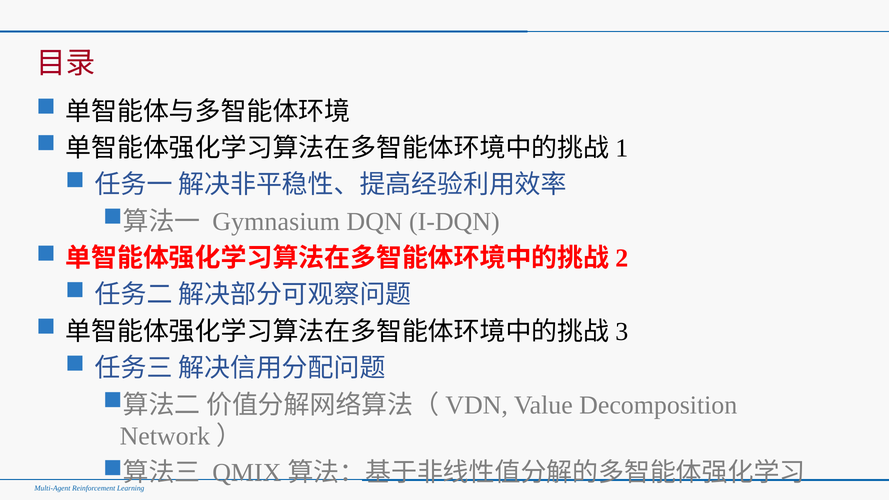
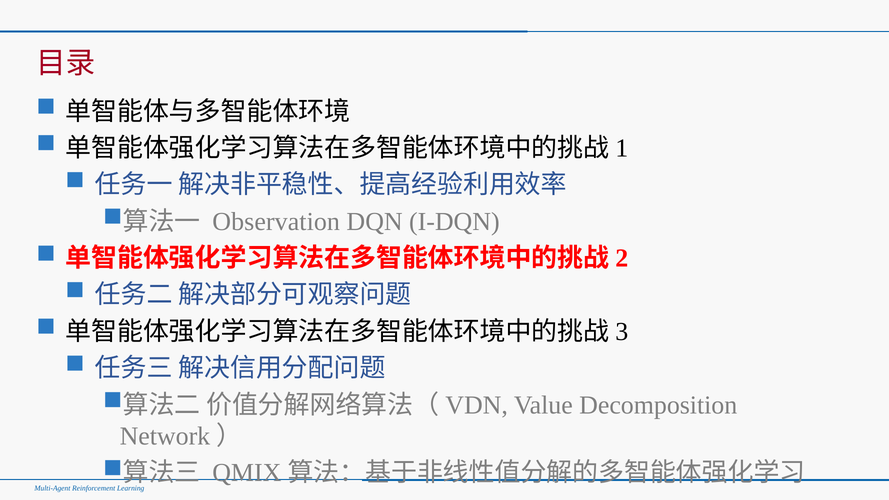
Gymnasium: Gymnasium -> Observation
